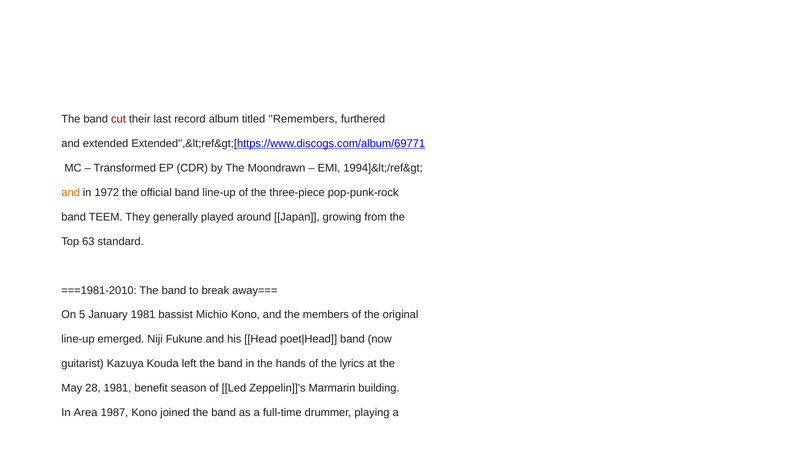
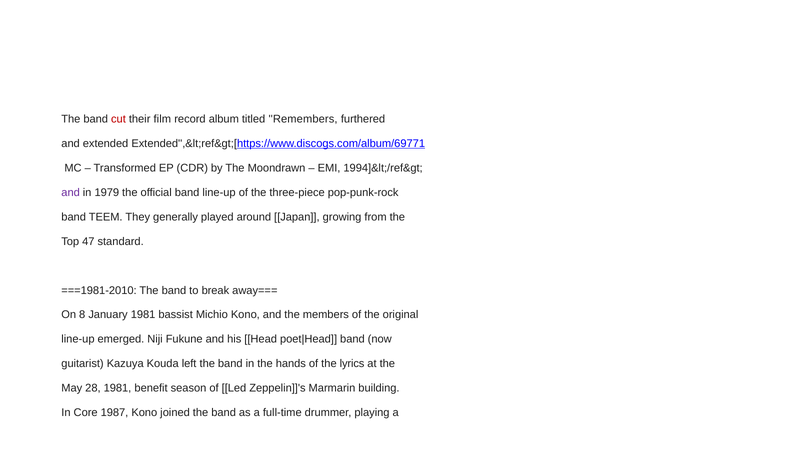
last: last -> film
and at (71, 192) colour: orange -> purple
1972: 1972 -> 1979
63: 63 -> 47
5: 5 -> 8
Area: Area -> Core
